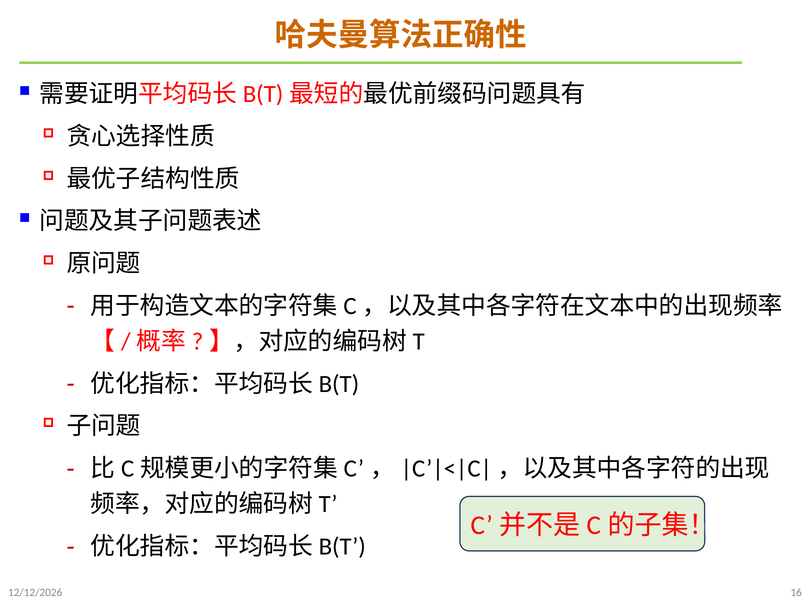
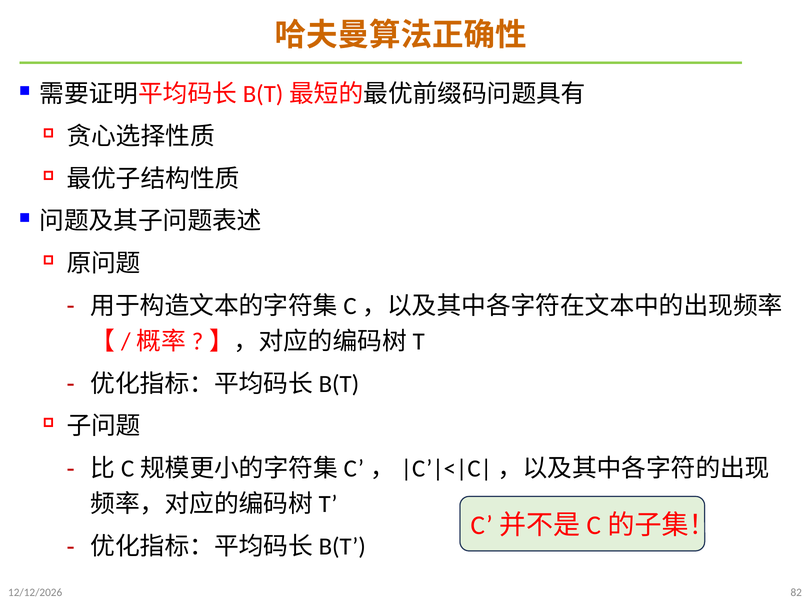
16: 16 -> 82
